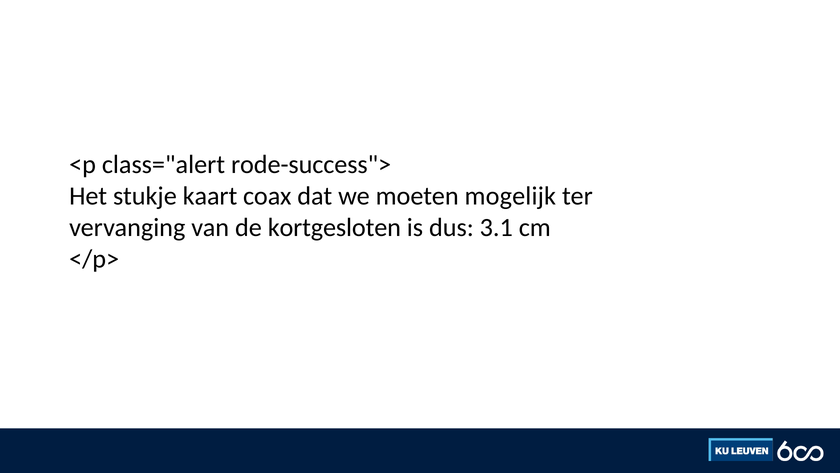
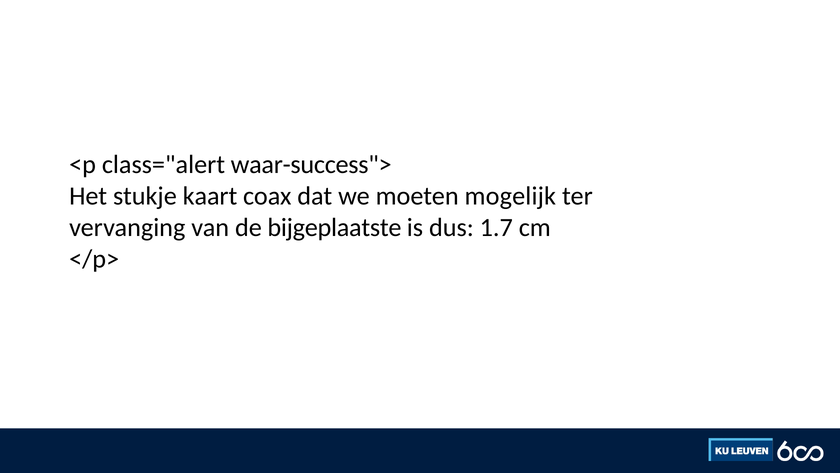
rode-success">: rode-success"> -> waar-success">
kortgesloten: kortgesloten -> bijgeplaatste
3.1: 3.1 -> 1.7
